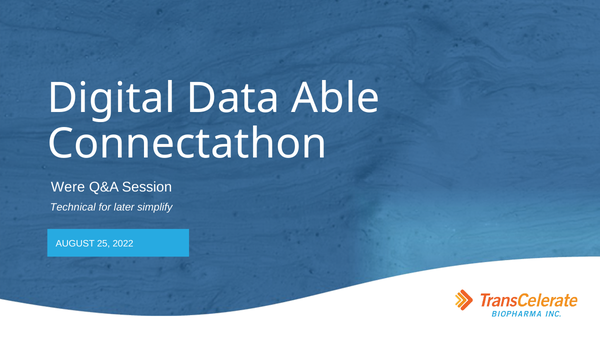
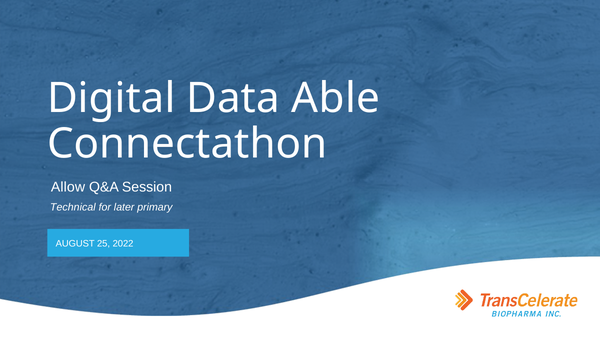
Were: Were -> Allow
simplify: simplify -> primary
